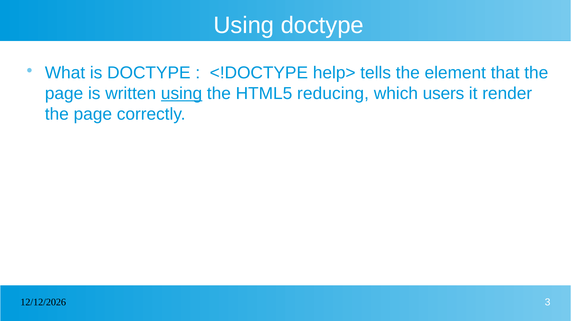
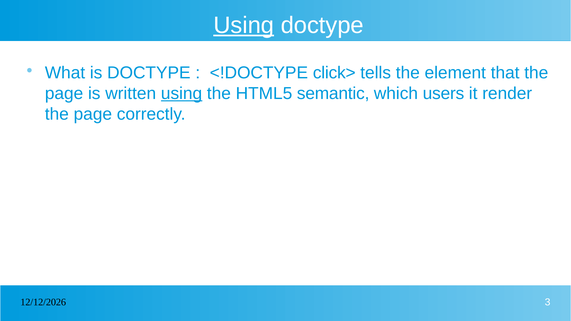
Using at (244, 25) underline: none -> present
help>: help> -> click>
reducing: reducing -> semantic
